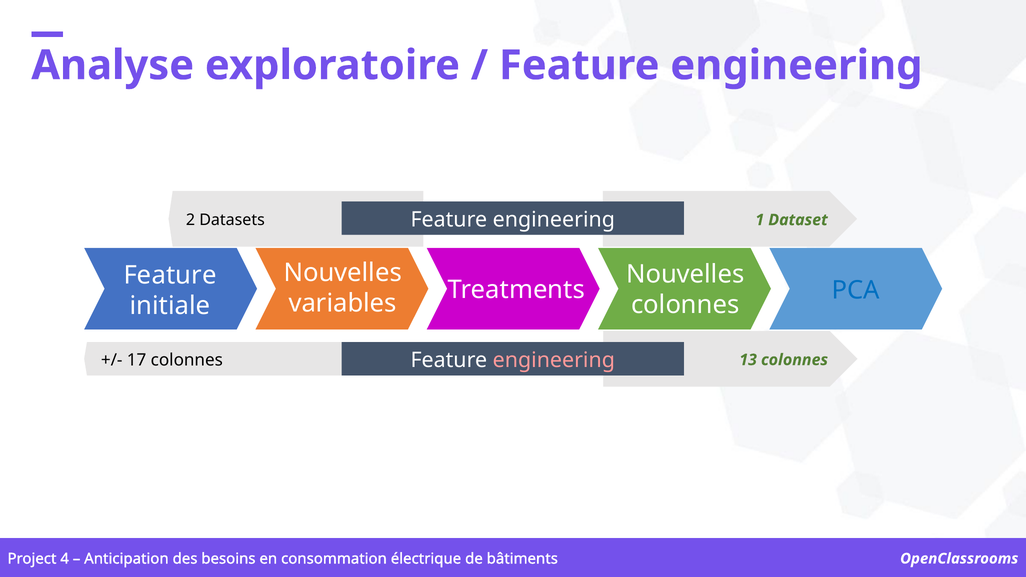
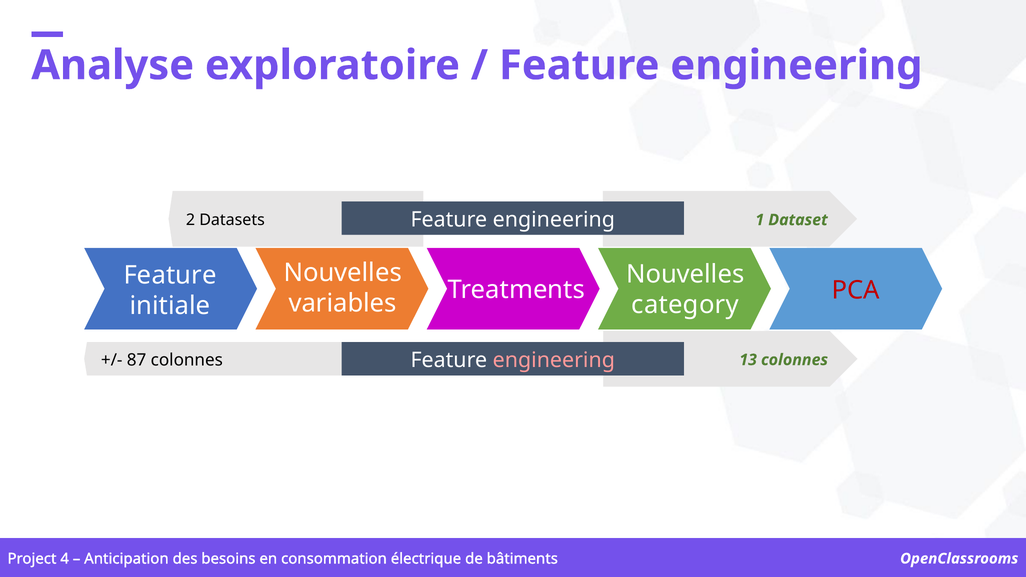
PCA colour: blue -> red
colonnes at (685, 305): colonnes -> category
17: 17 -> 87
